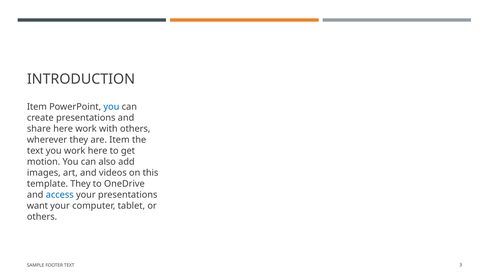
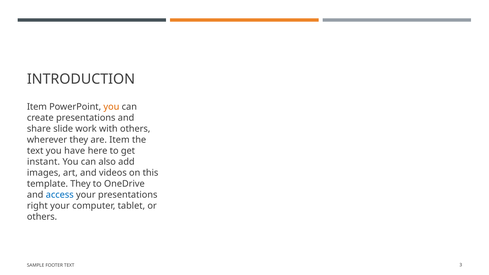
you at (111, 107) colour: blue -> orange
share here: here -> slide
you work: work -> have
motion: motion -> instant
want: want -> right
